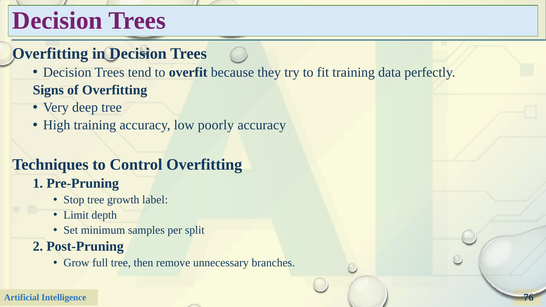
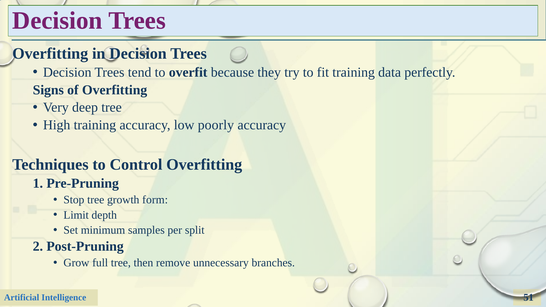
label: label -> form
76: 76 -> 51
